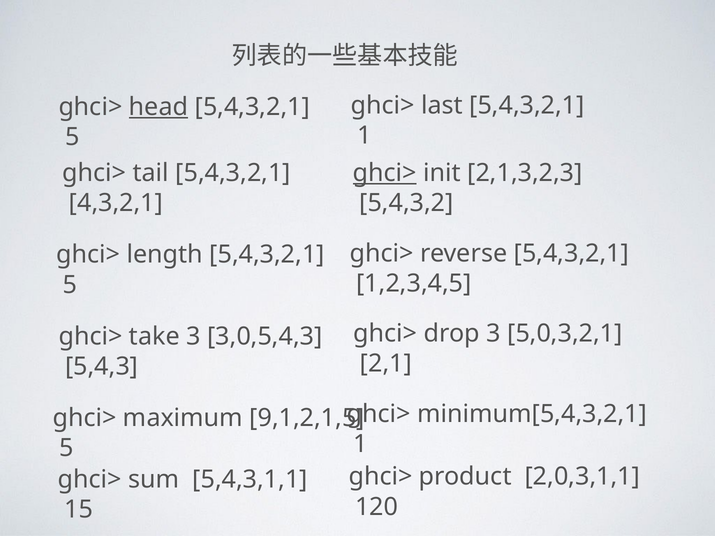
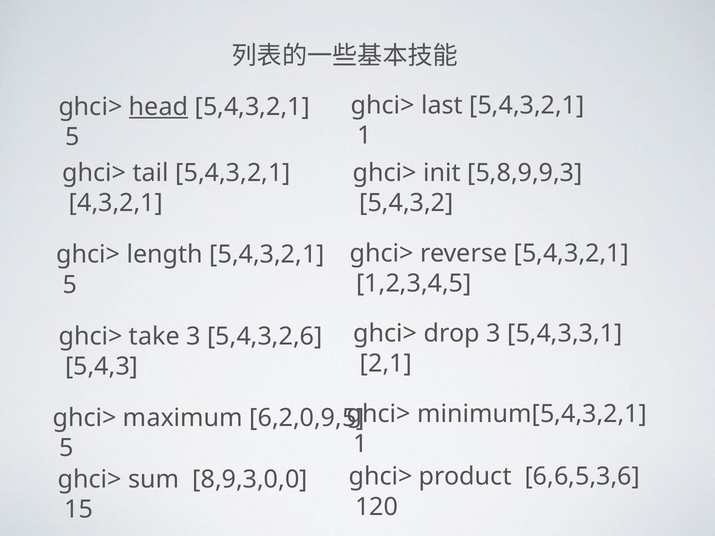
ghci> at (385, 173) underline: present -> none
2,1,3,2,3: 2,1,3,2,3 -> 5,8,9,9,3
5,0,3,2,1: 5,0,3,2,1 -> 5,4,3,3,1
3,0,5,4,3: 3,0,5,4,3 -> 5,4,3,2,6
9,1,2,1,5: 9,1,2,1,5 -> 6,2,0,9,5
2,0,3,1,1: 2,0,3,1,1 -> 6,6,5,3,6
5,4,3,1,1: 5,4,3,1,1 -> 8,9,3,0,0
